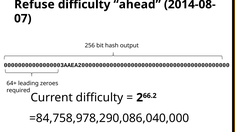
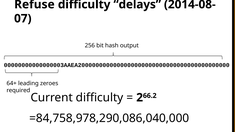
ahead: ahead -> delays
